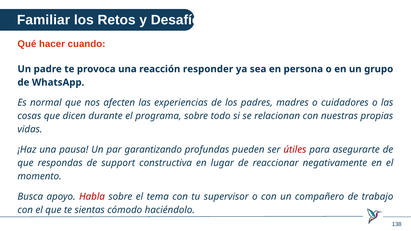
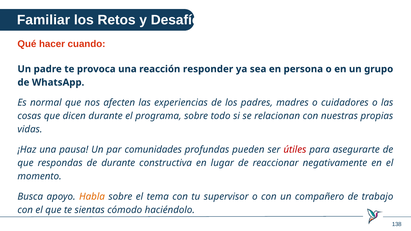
garantizando: garantizando -> comunidades
de support: support -> durante
Habla colour: red -> orange
